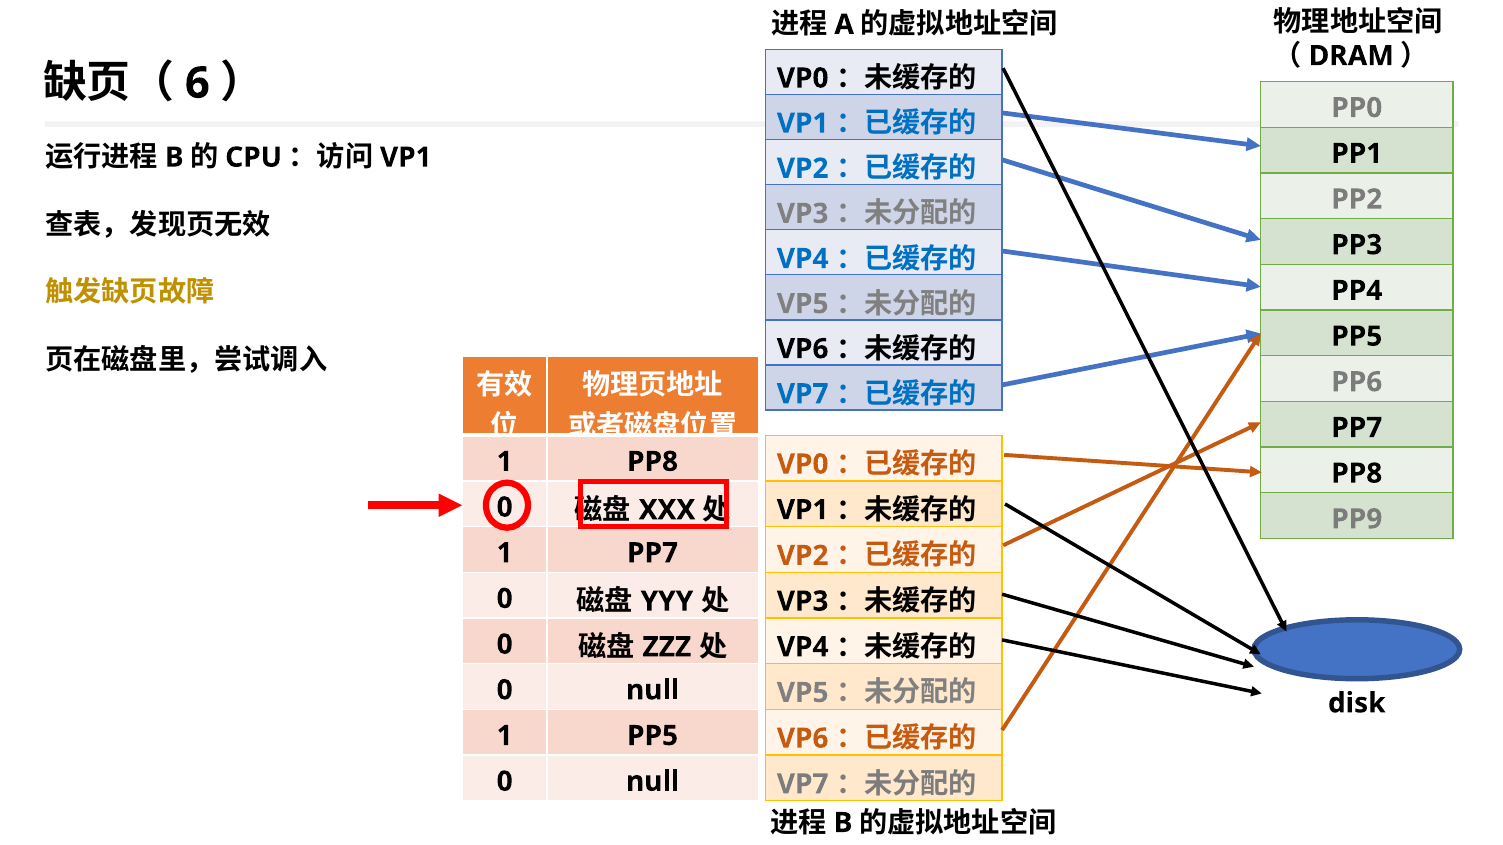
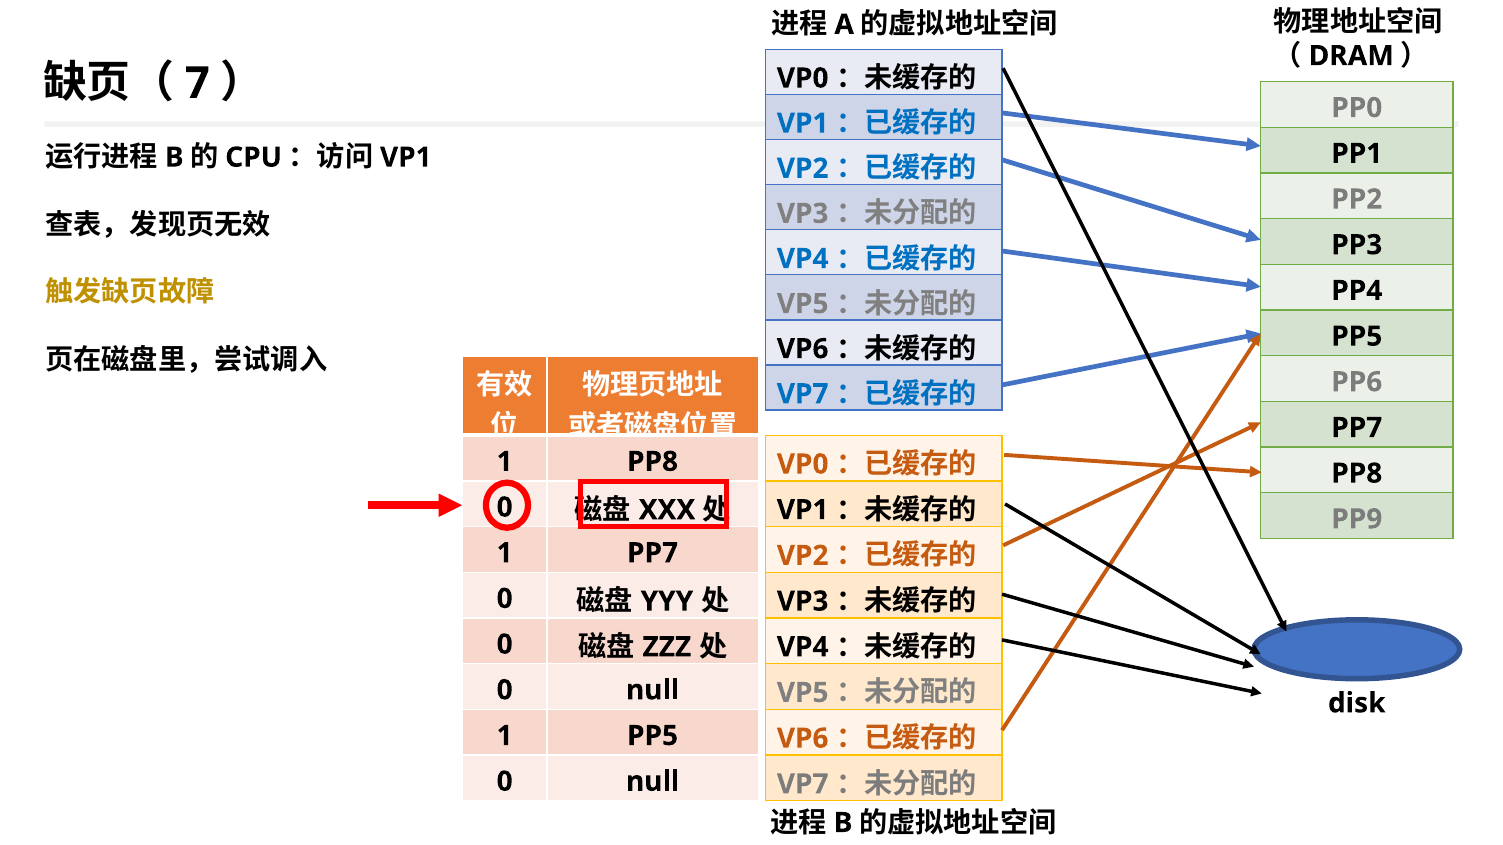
6: 6 -> 7
